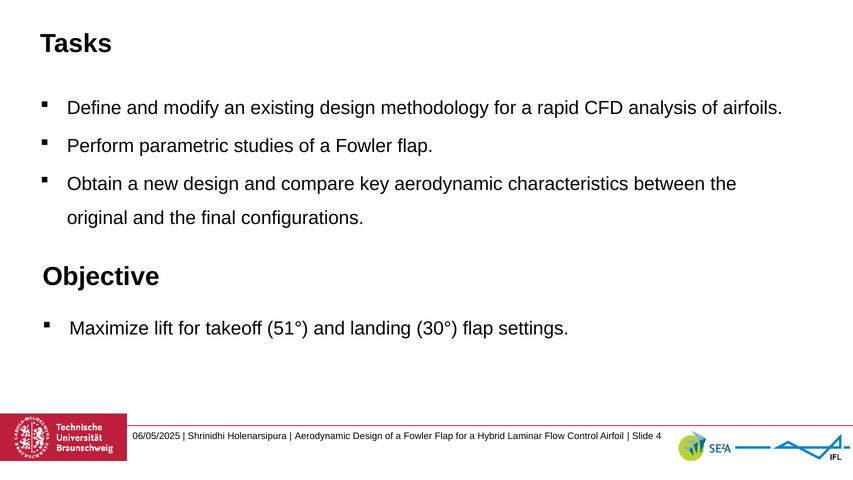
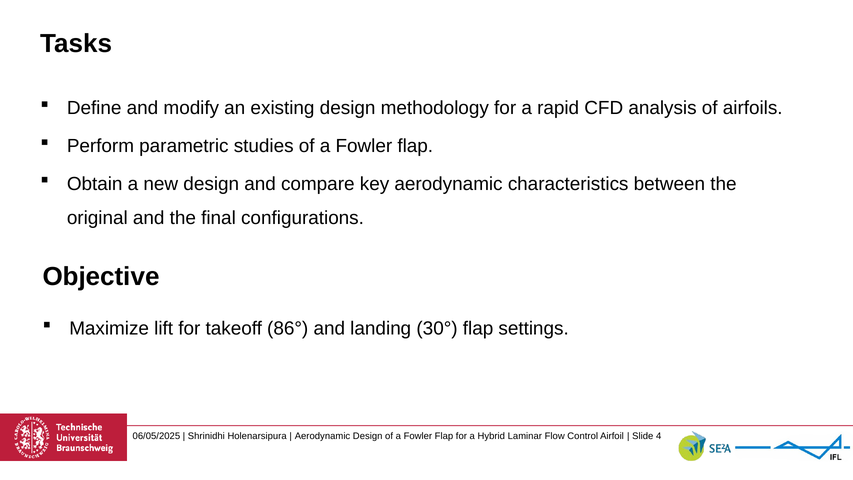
51°: 51° -> 86°
